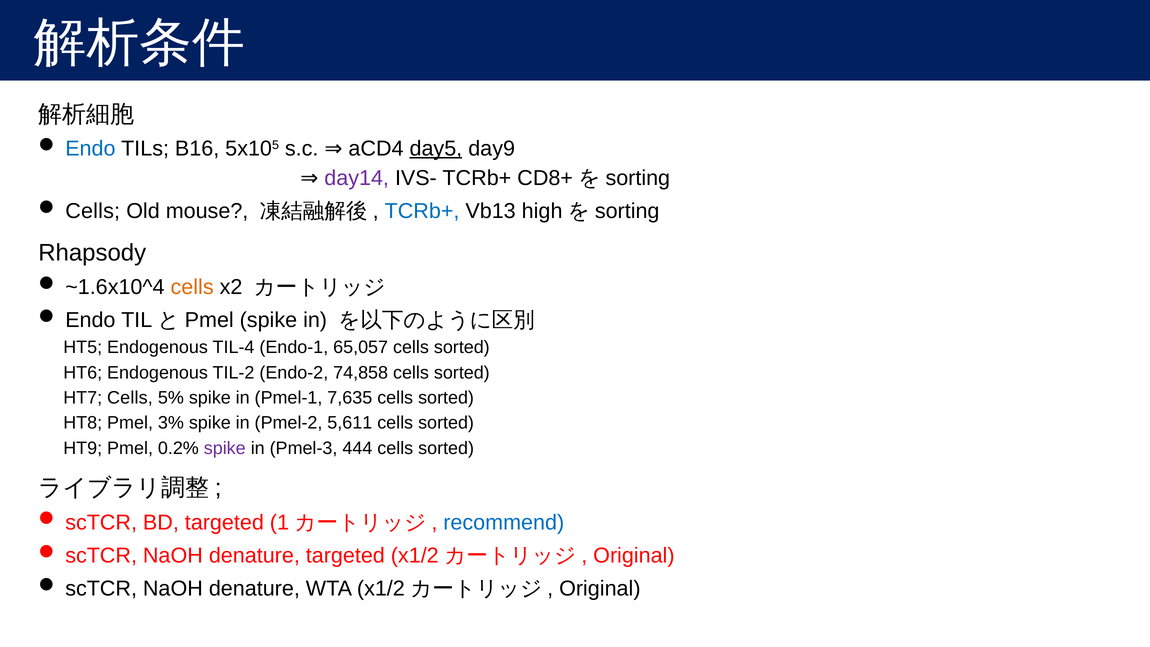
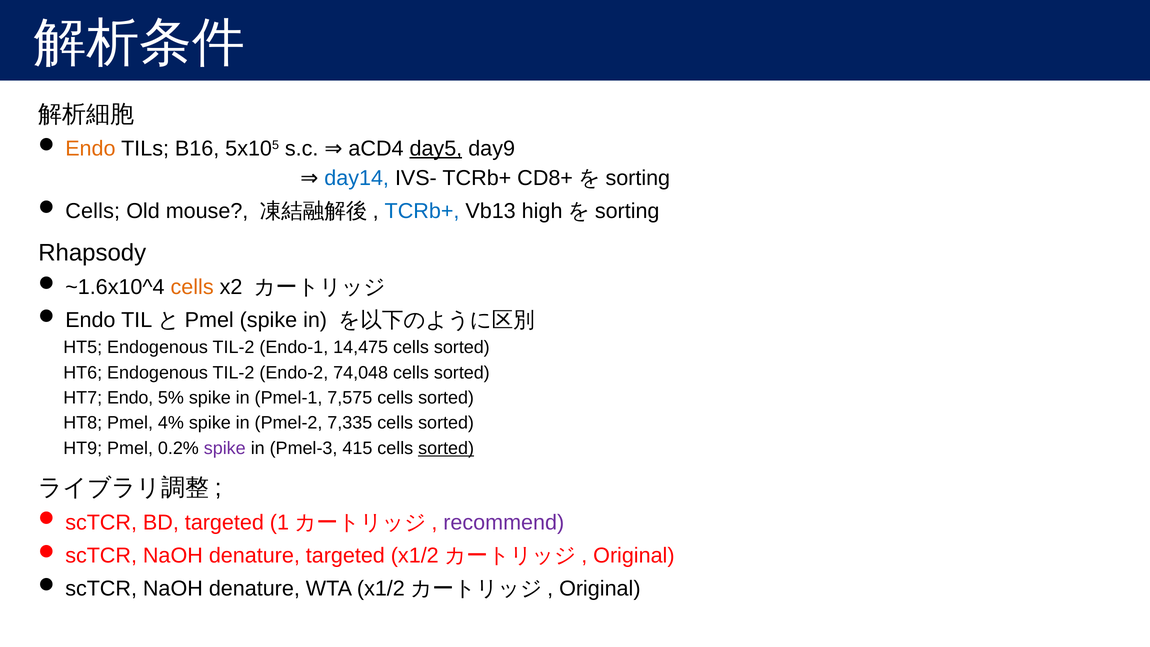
Endo at (90, 148) colour: blue -> orange
day14 colour: purple -> blue
HT5 Endogenous TIL-4: TIL-4 -> TIL-2
65,057: 65,057 -> 14,475
74,858: 74,858 -> 74,048
HT7 Cells: Cells -> Endo
7,635: 7,635 -> 7,575
3%: 3% -> 4%
5,611: 5,611 -> 7,335
444: 444 -> 415
sorted at (446, 448) underline: none -> present
recommend colour: blue -> purple
